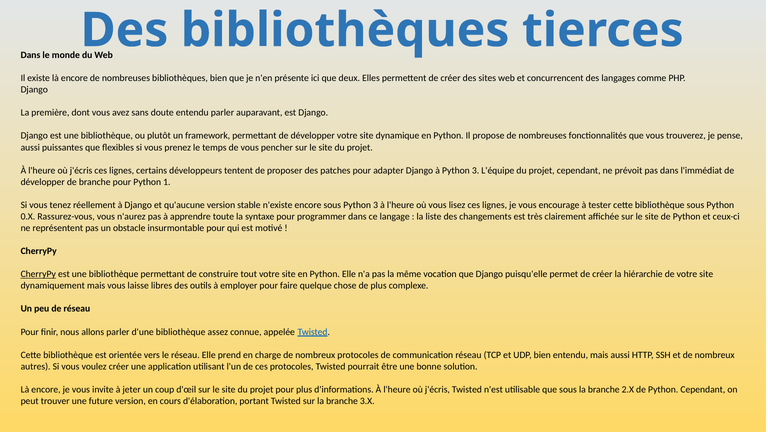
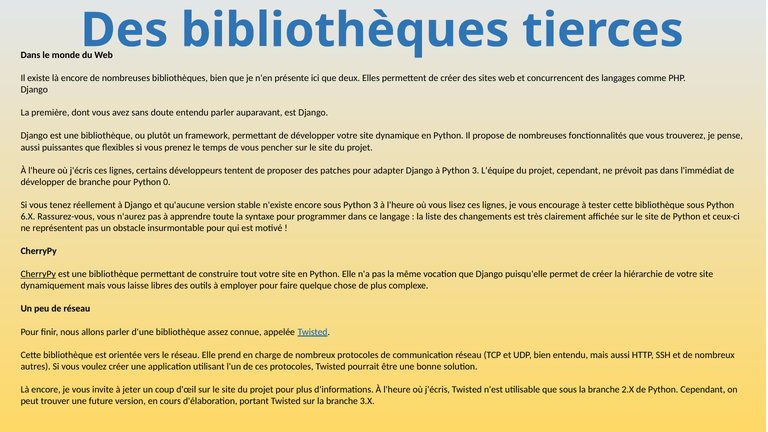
1: 1 -> 0
0.X: 0.X -> 6.X
